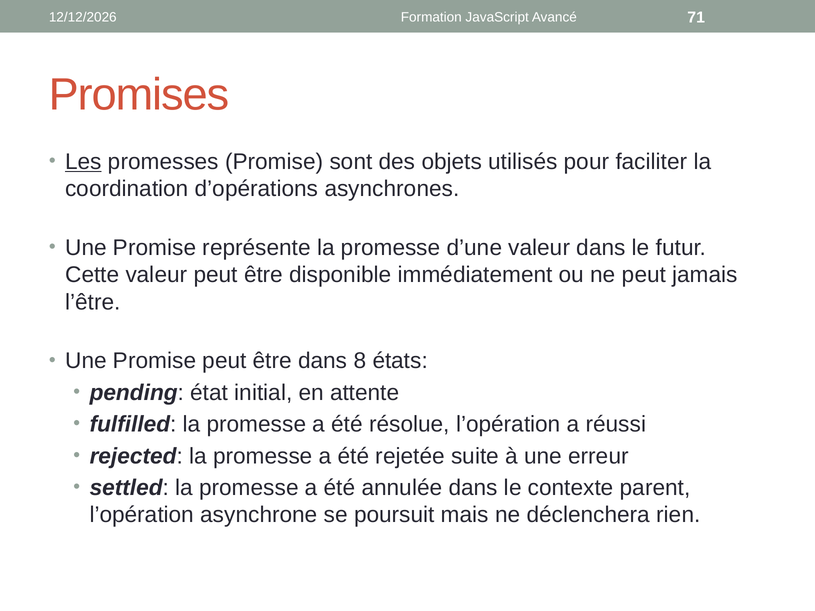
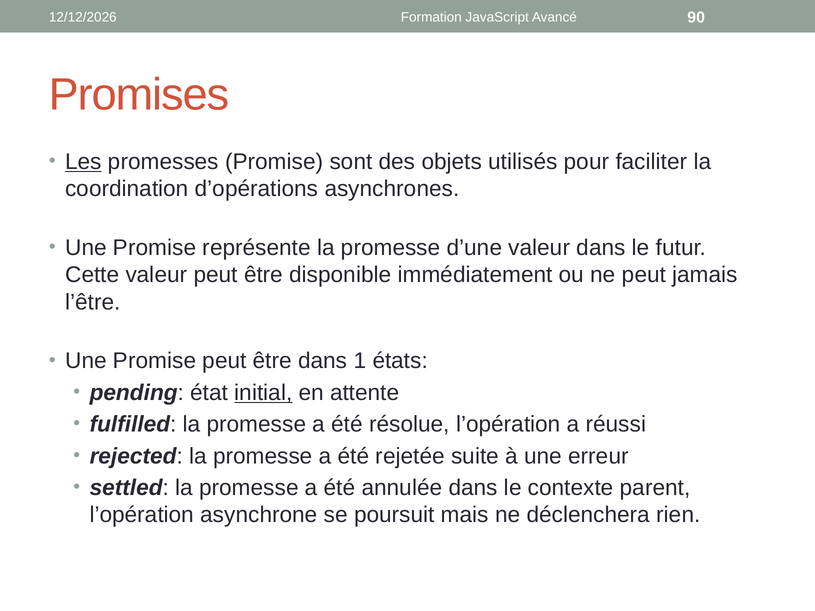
71: 71 -> 90
8: 8 -> 1
initial underline: none -> present
